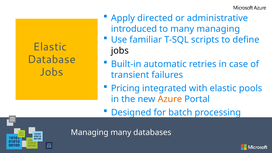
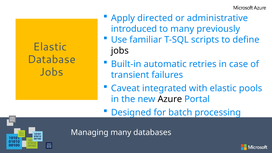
many managing: managing -> previously
Pricing: Pricing -> Caveat
Azure colour: orange -> black
